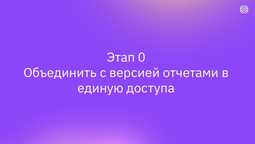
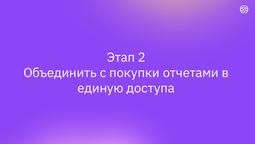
0: 0 -> 2
версией: версией -> покупки
